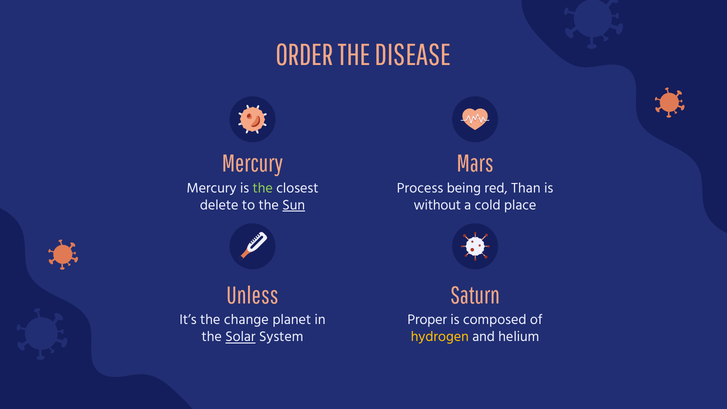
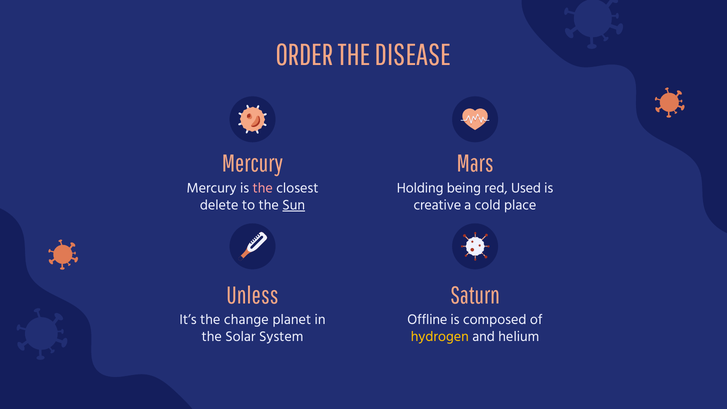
the at (263, 188) colour: light green -> pink
Process: Process -> Holding
Than: Than -> Used
without: without -> creative
Proper: Proper -> Offline
Solar underline: present -> none
